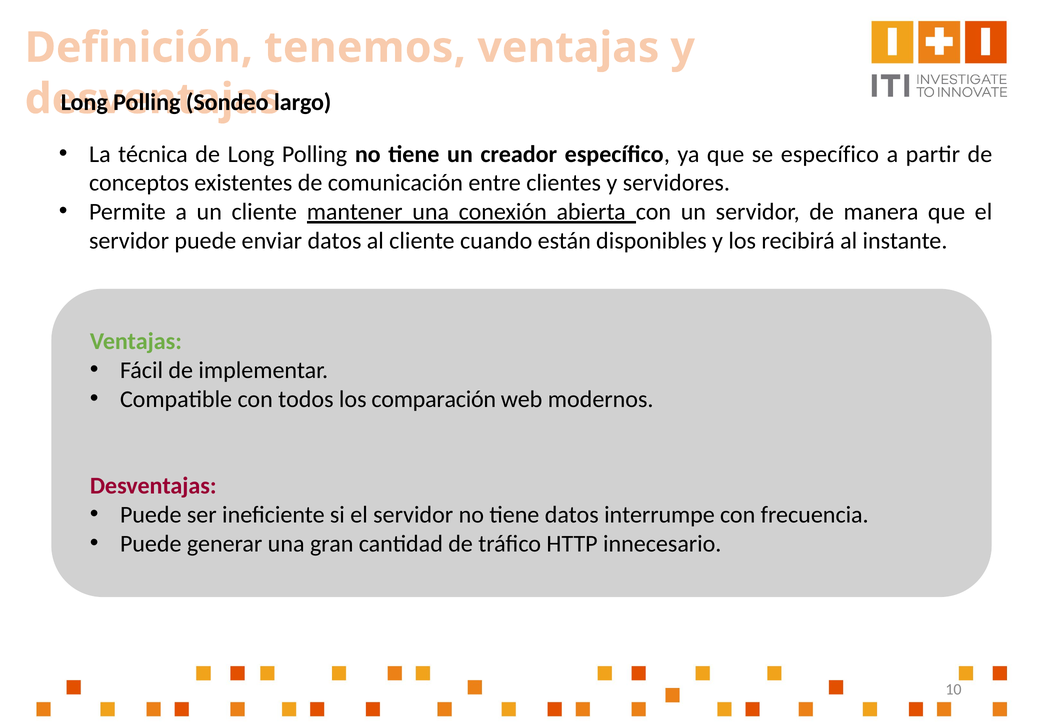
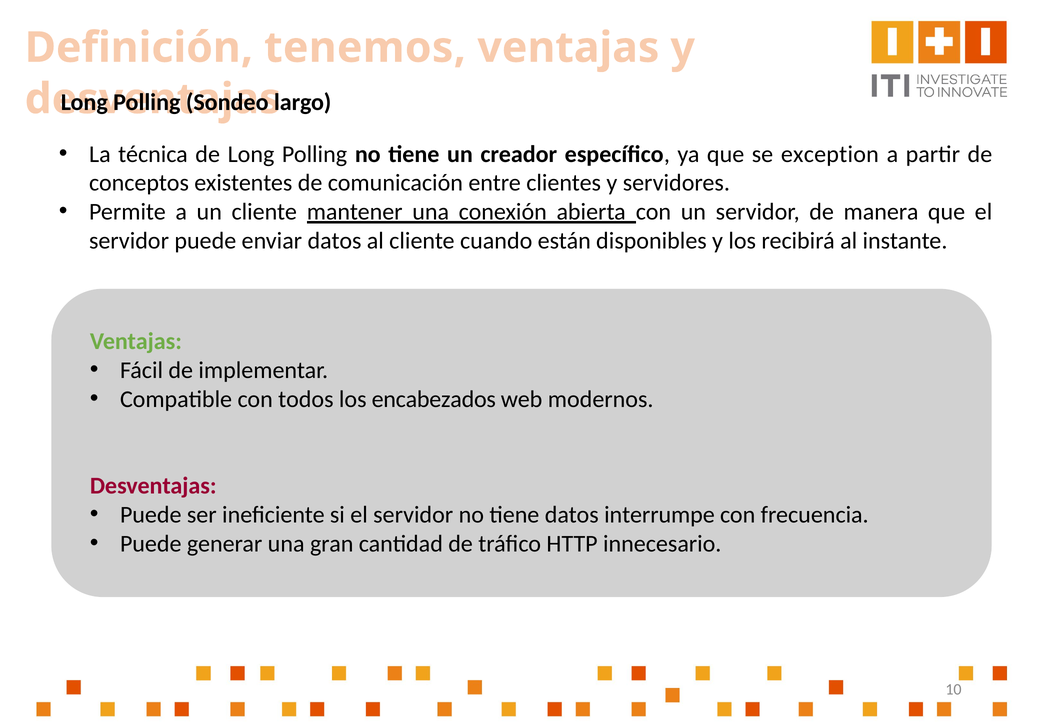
se específico: específico -> exception
comparación: comparación -> encabezados
